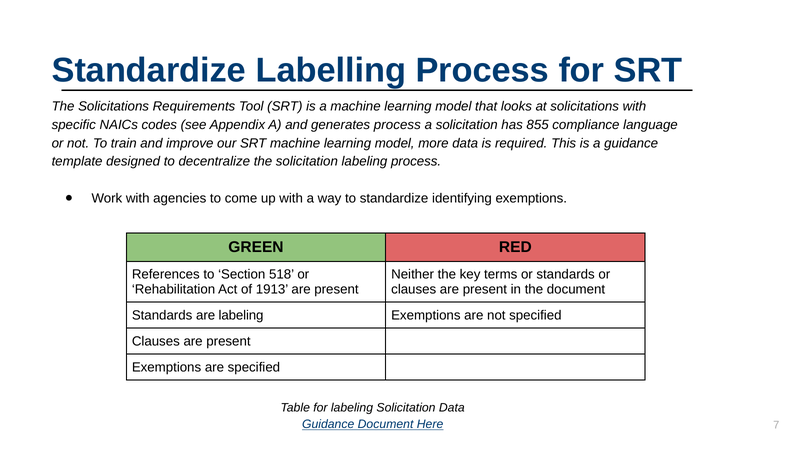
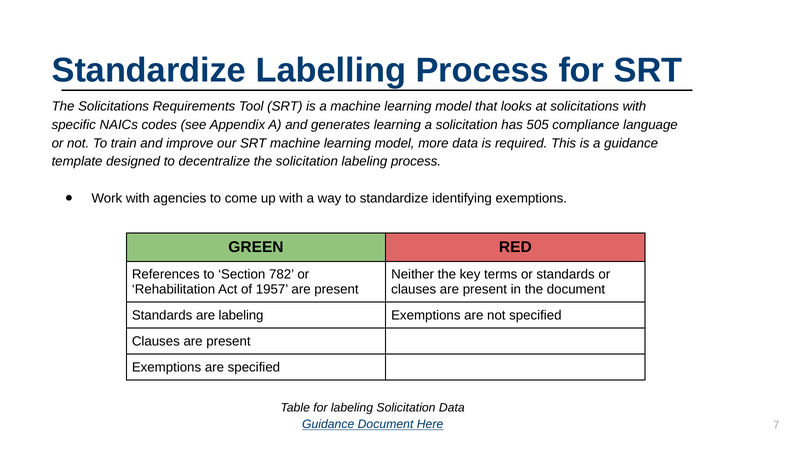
generates process: process -> learning
855: 855 -> 505
518: 518 -> 782
1913: 1913 -> 1957
